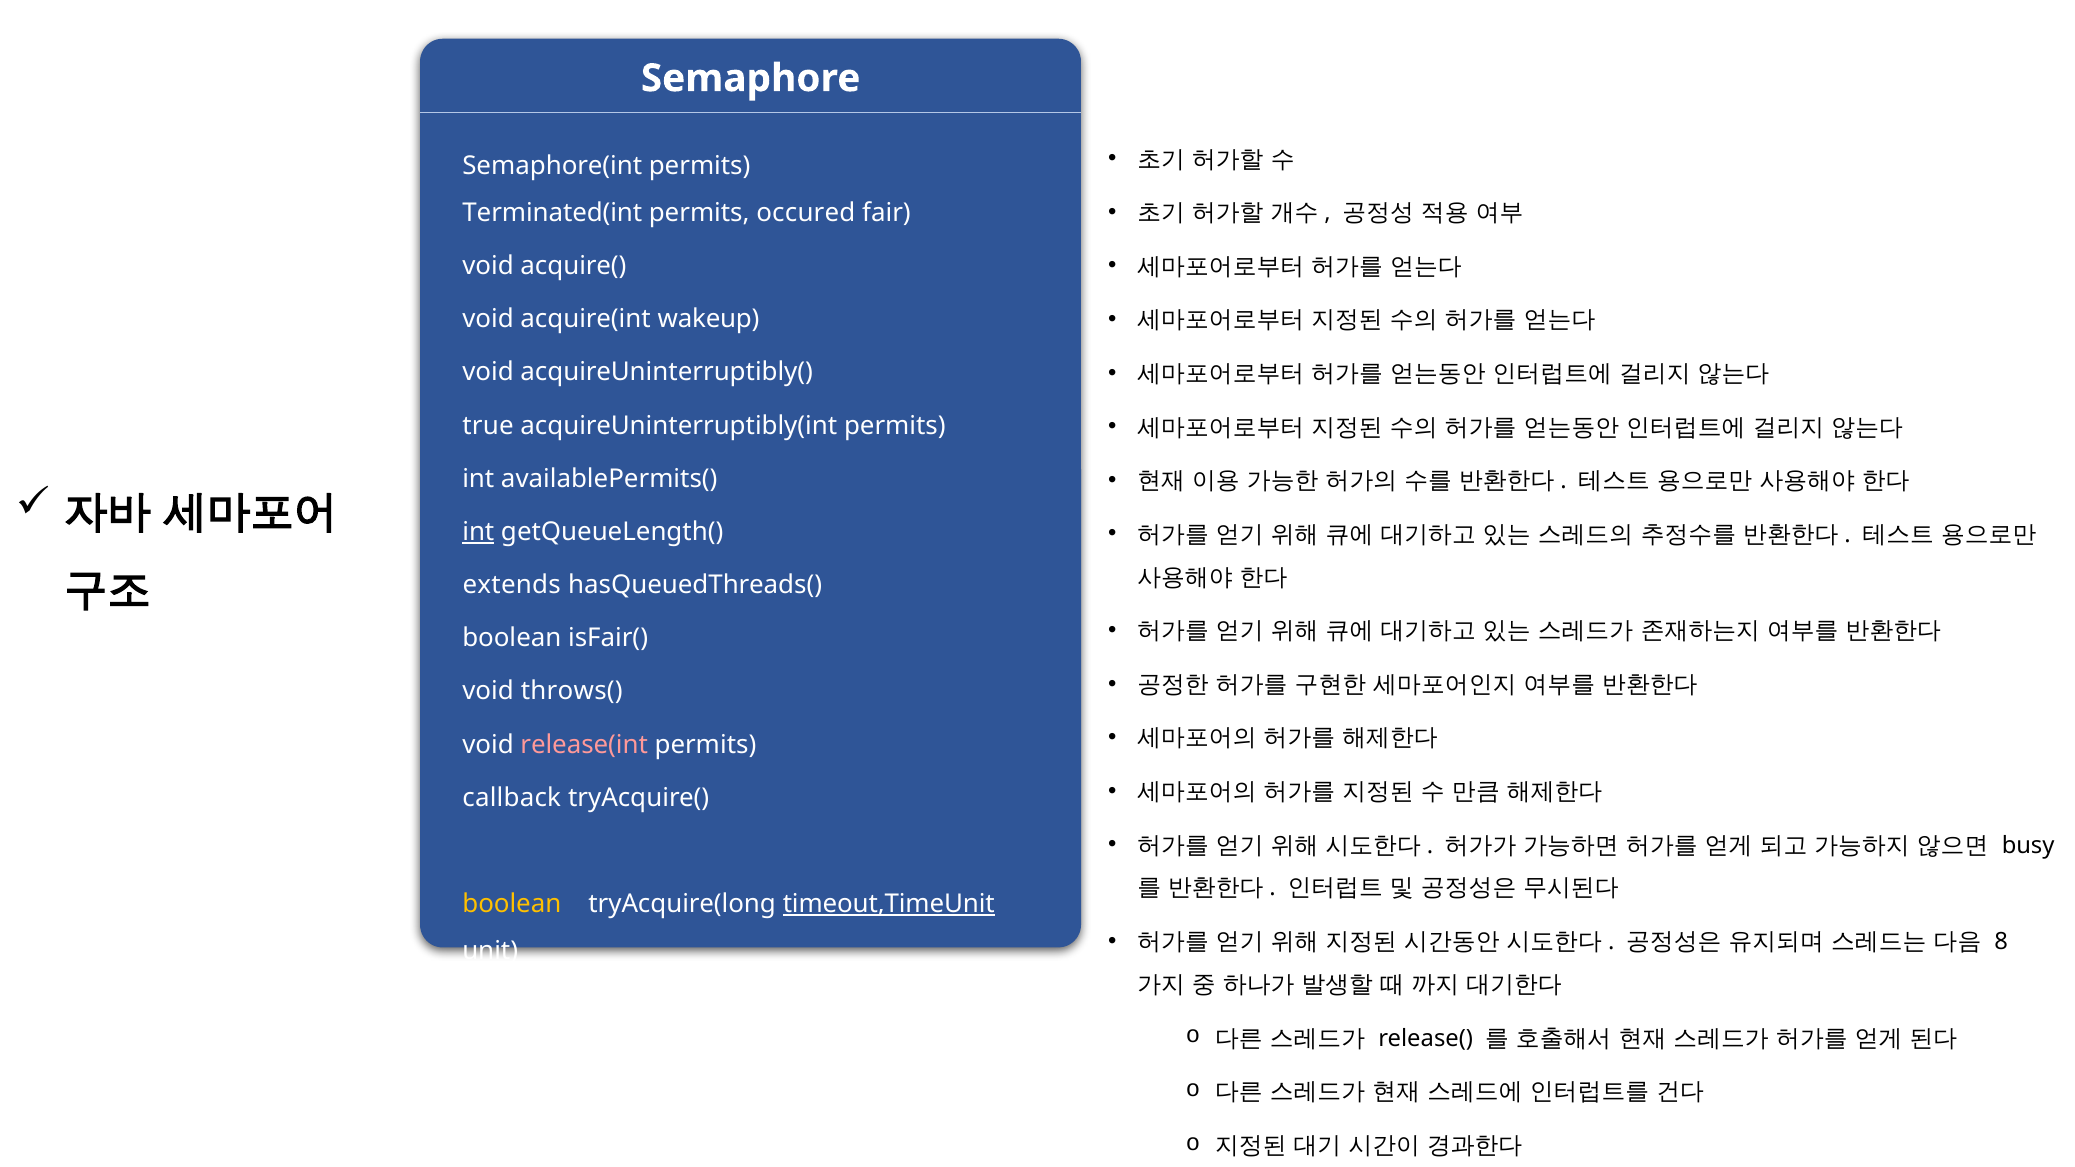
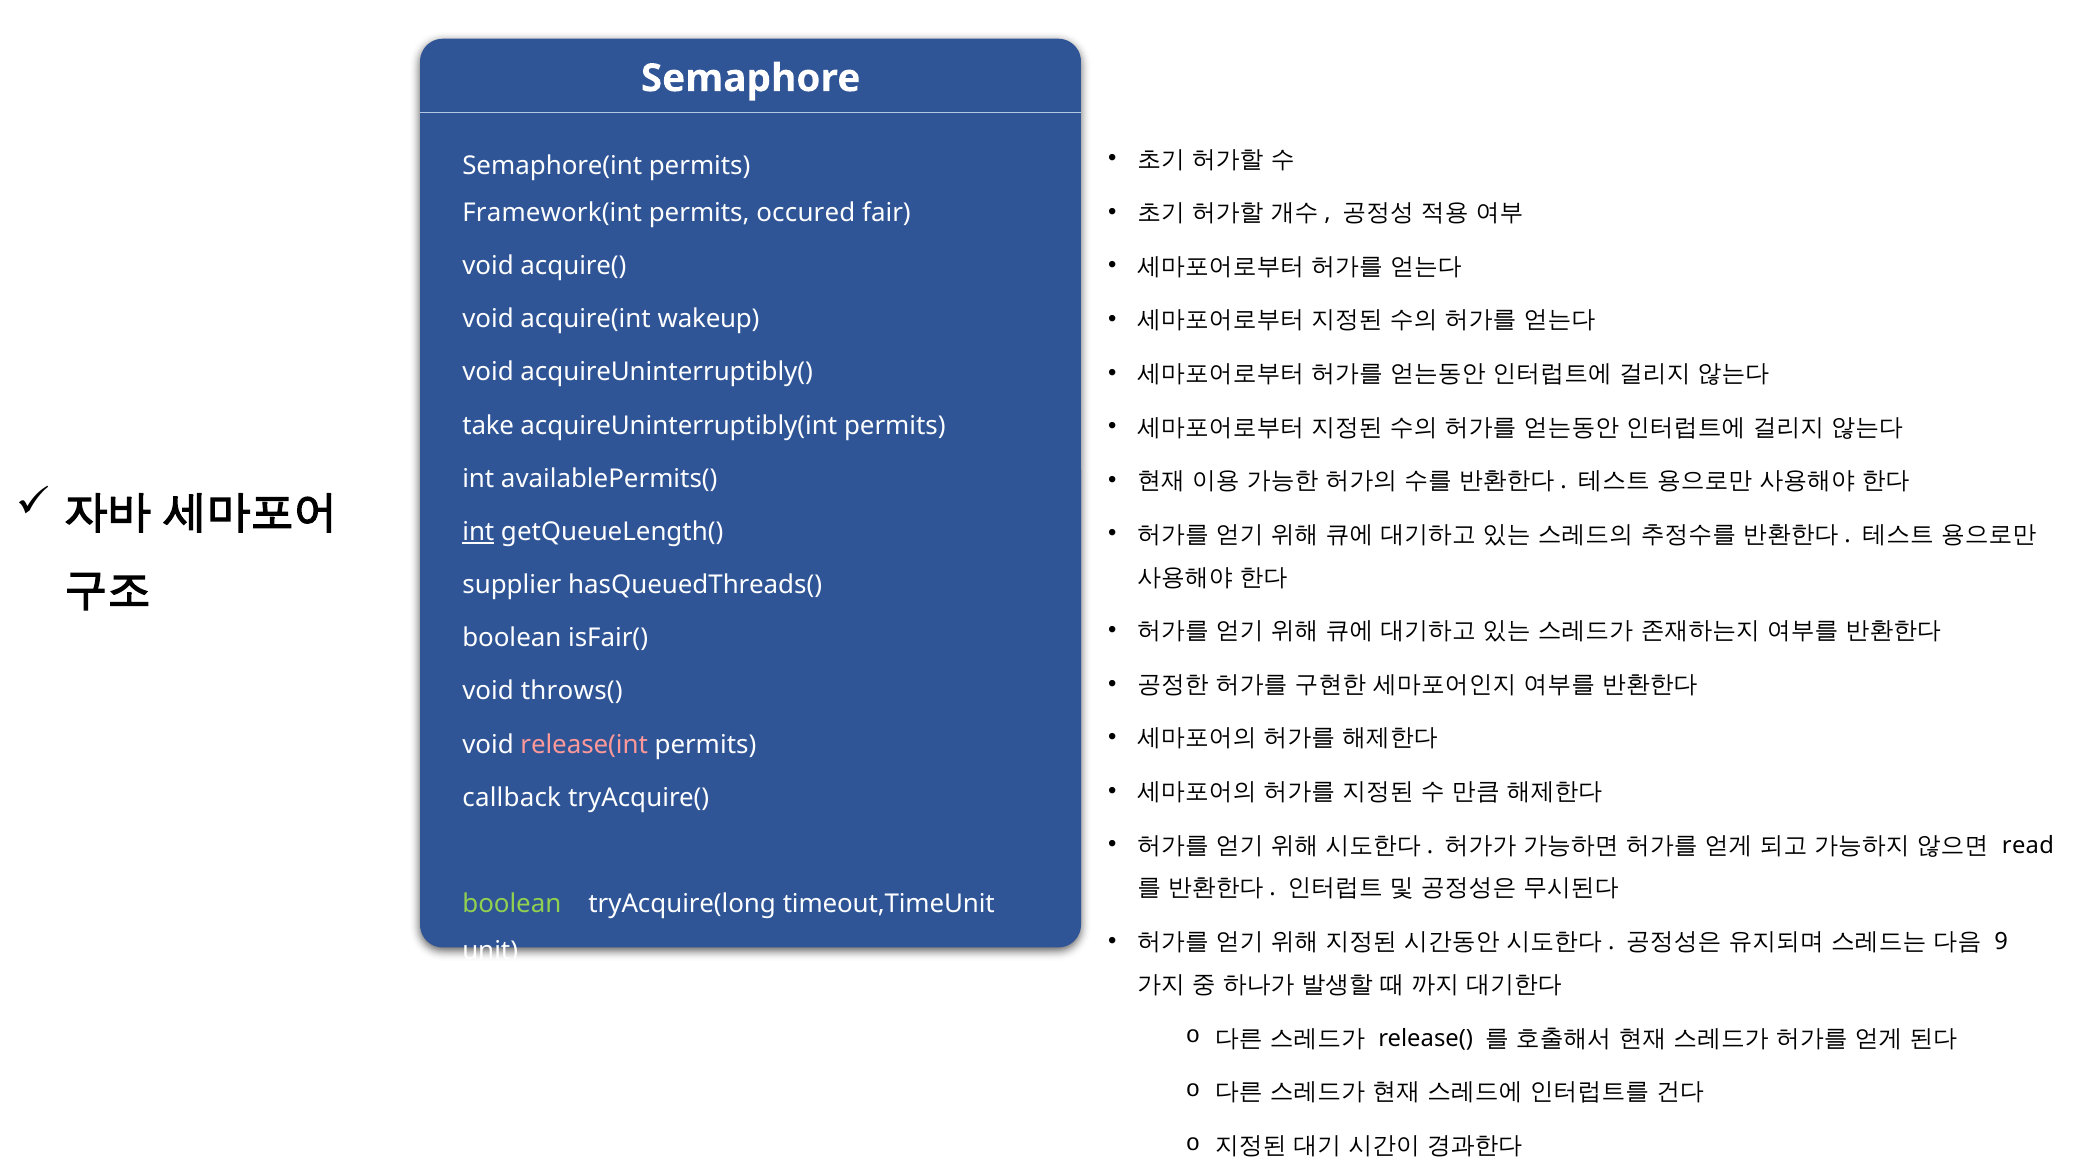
Terminated(int: Terminated(int -> Framework(int
true: true -> take
extends: extends -> supplier
busy: busy -> read
boolean at (512, 904) colour: yellow -> light green
timeout,TimeUnit underline: present -> none
8: 8 -> 9
